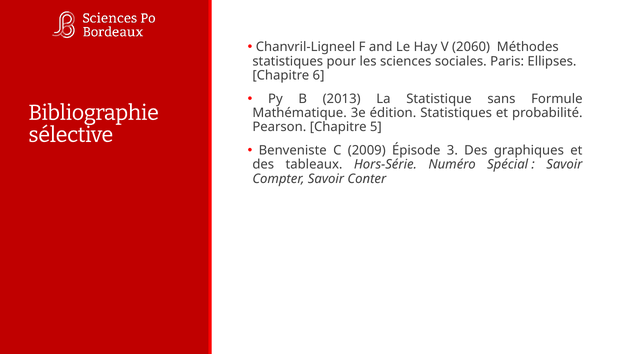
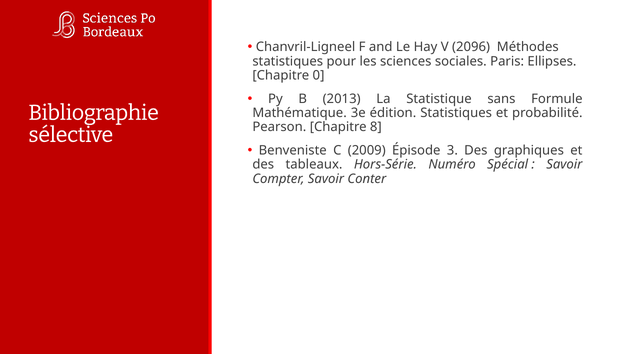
2060: 2060 -> 2096
6: 6 -> 0
5: 5 -> 8
